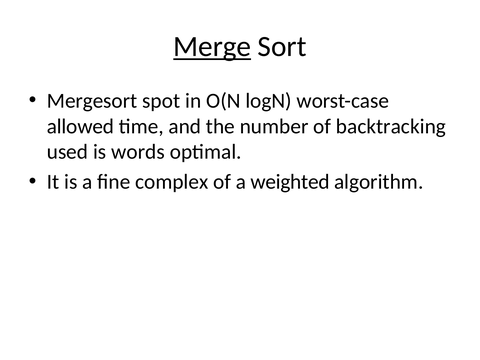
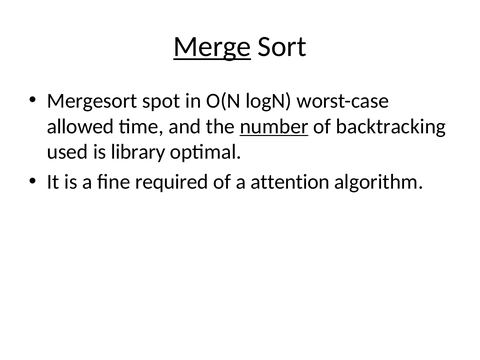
number underline: none -> present
words: words -> library
complex: complex -> required
weighted: weighted -> attention
